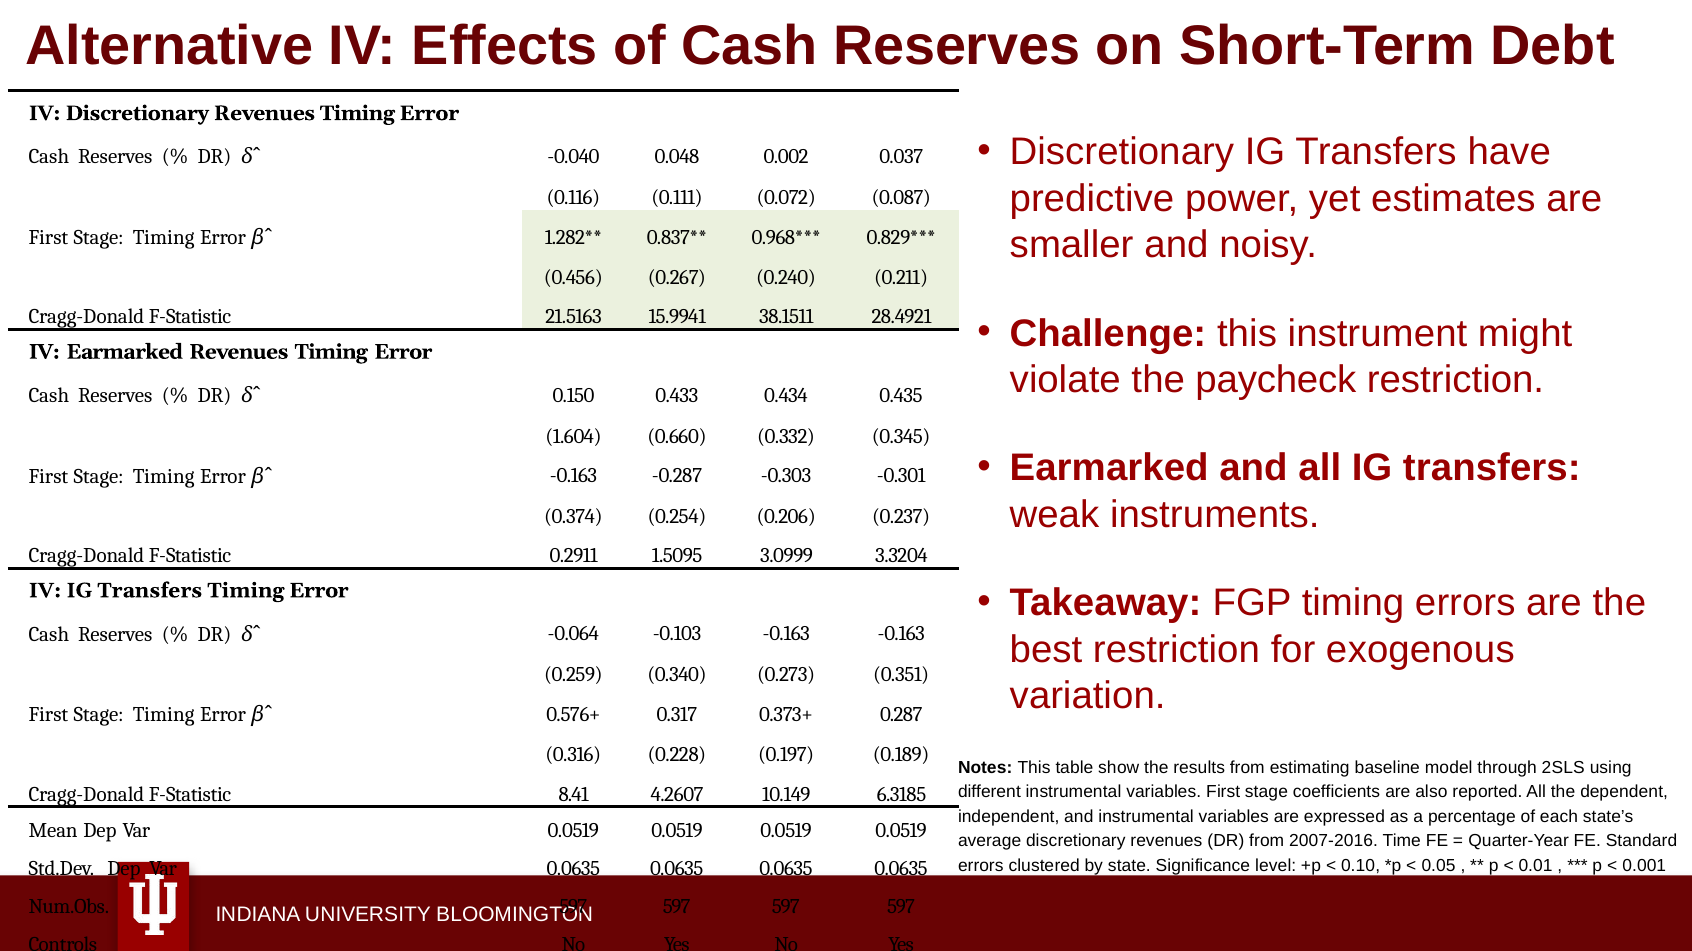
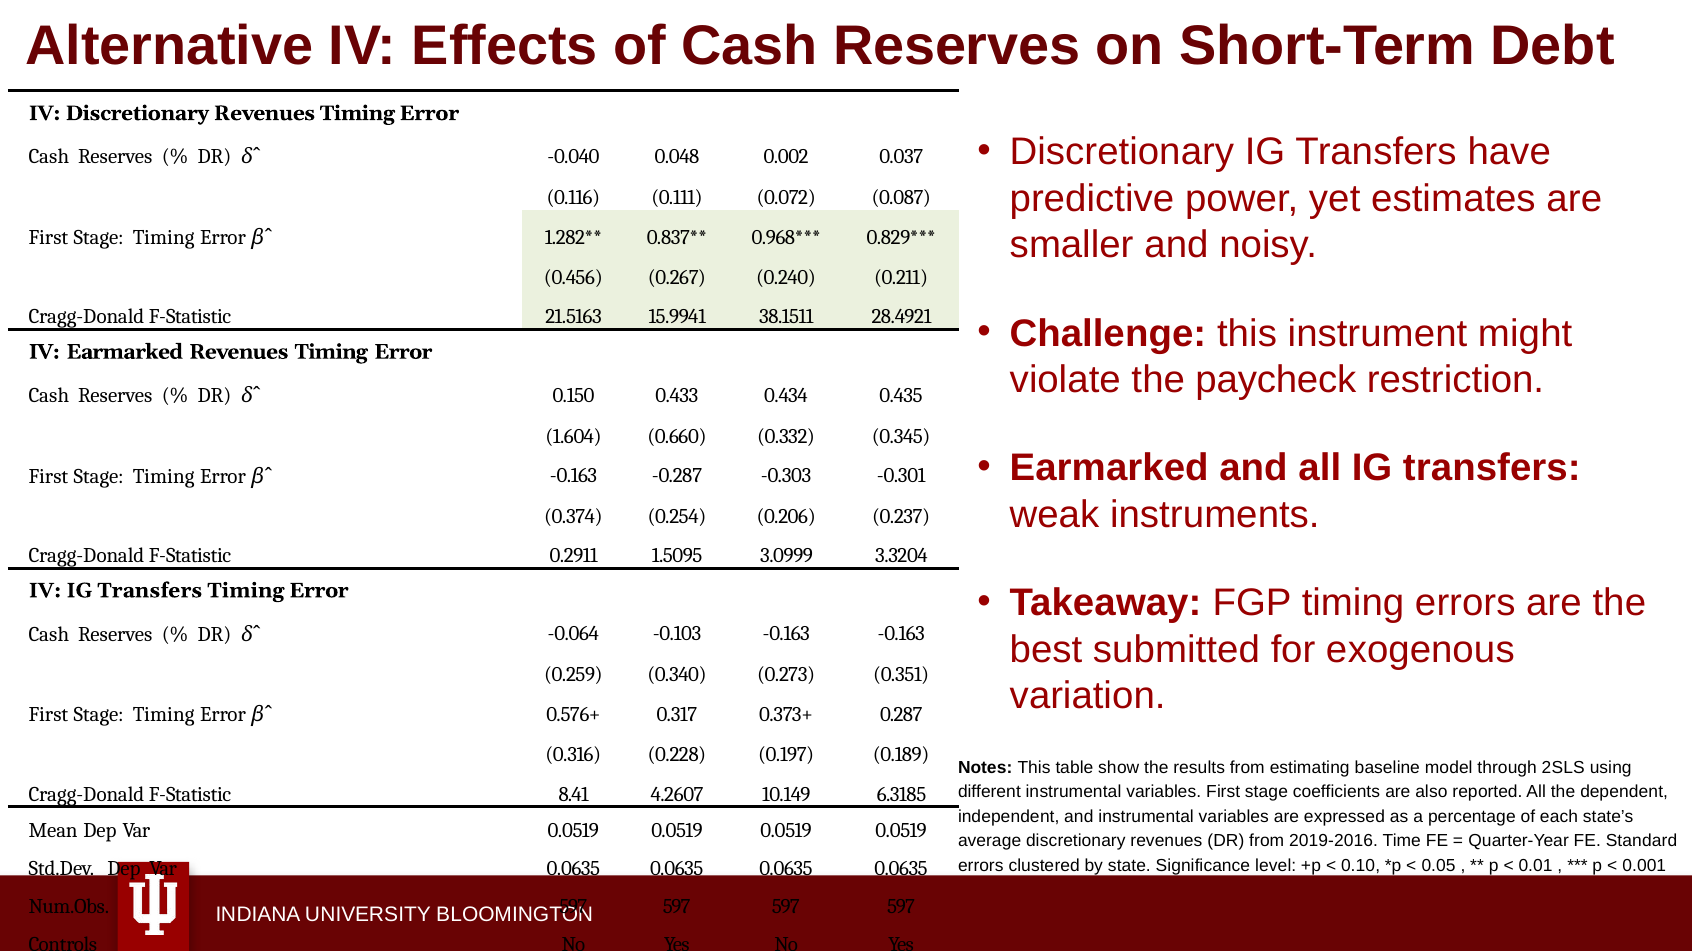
best restriction: restriction -> submitted
2007-2016: 2007-2016 -> 2019-2016
